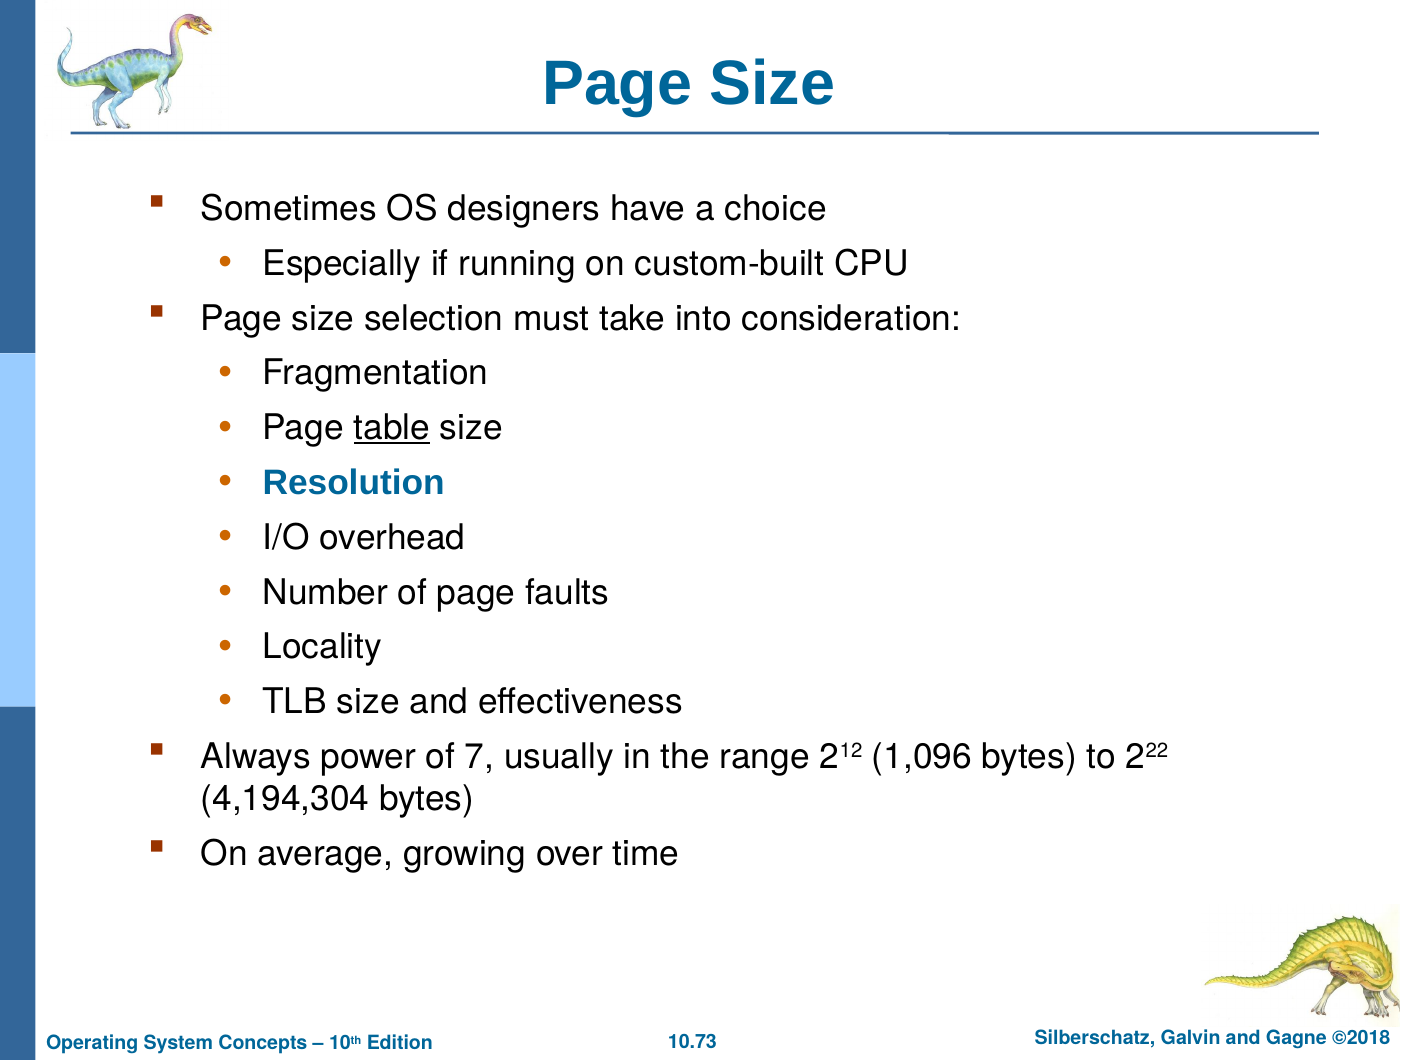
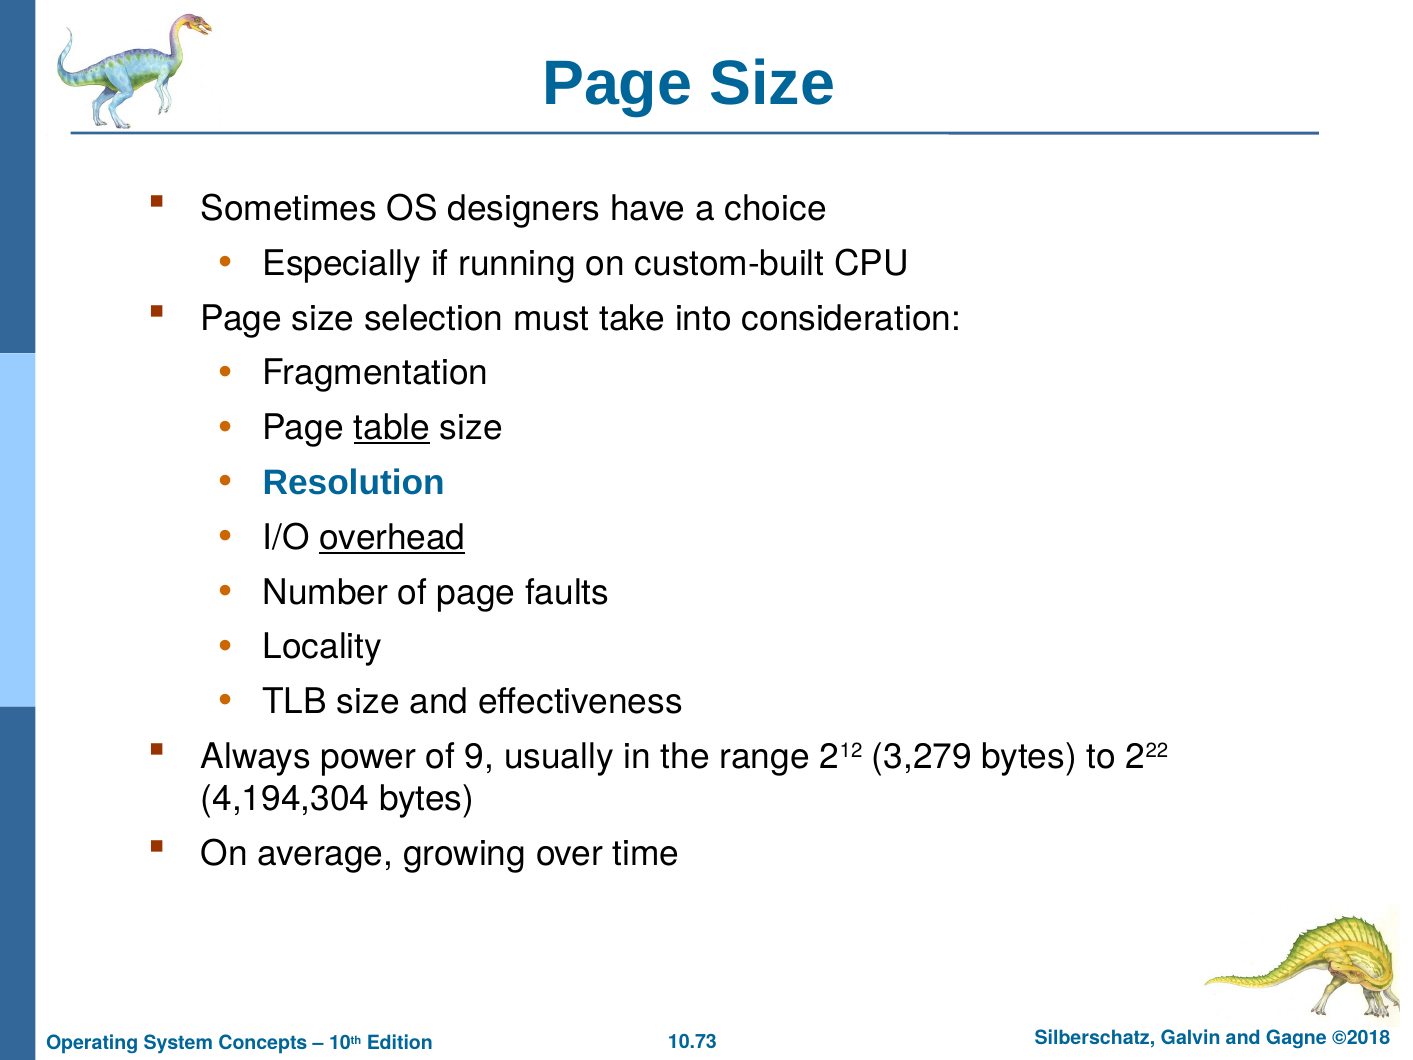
overhead underline: none -> present
7: 7 -> 9
1,096: 1,096 -> 3,279
